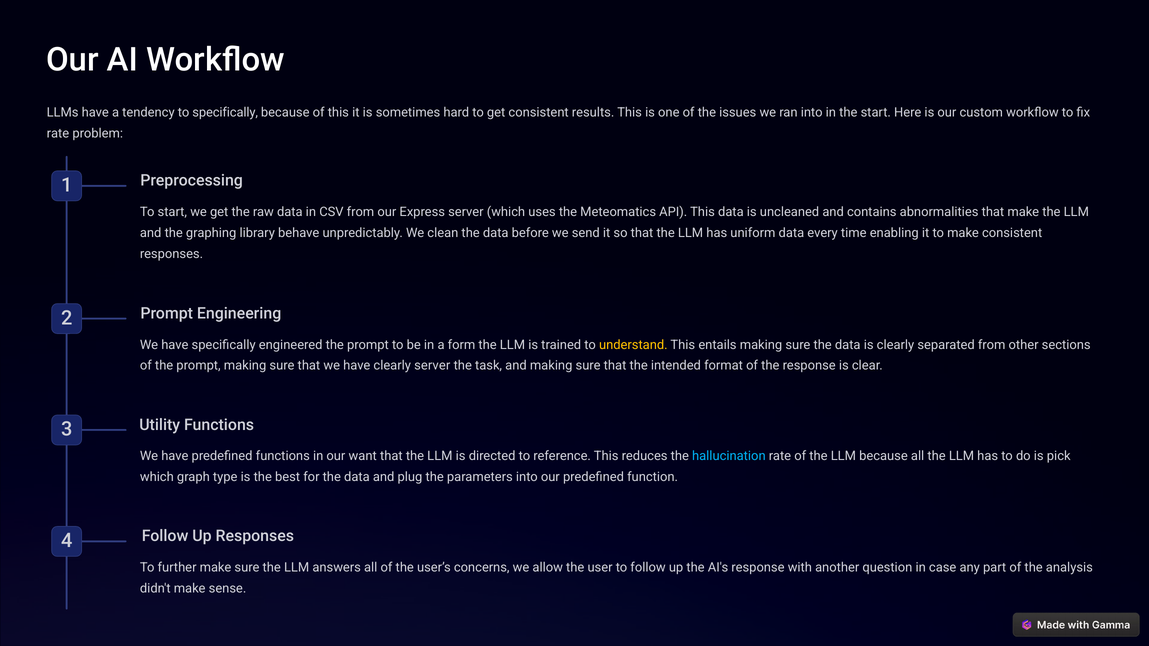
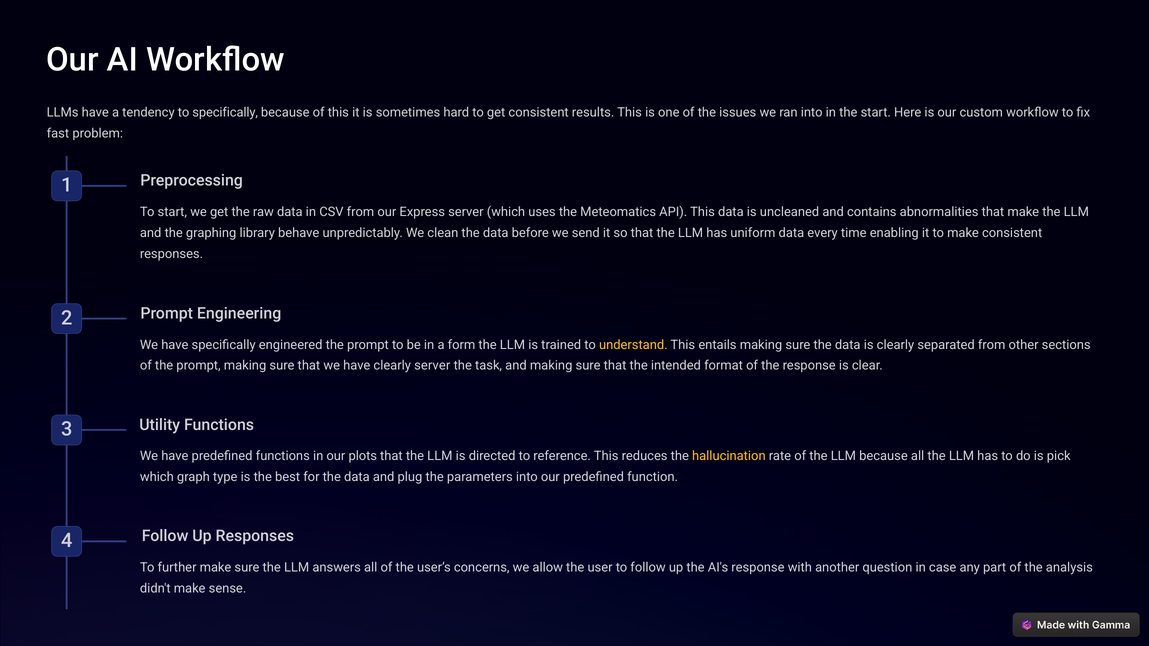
rate at (58, 133): rate -> fast
want: want -> plots
hallucination colour: light blue -> yellow
